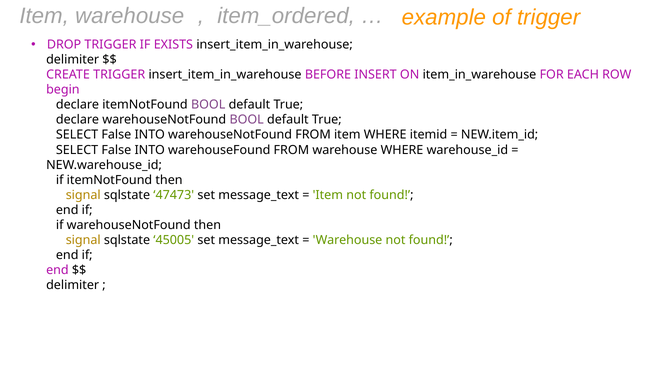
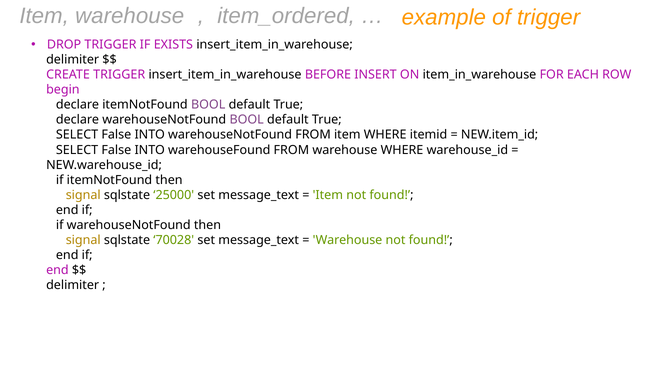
47473: 47473 -> 25000
45005: 45005 -> 70028
